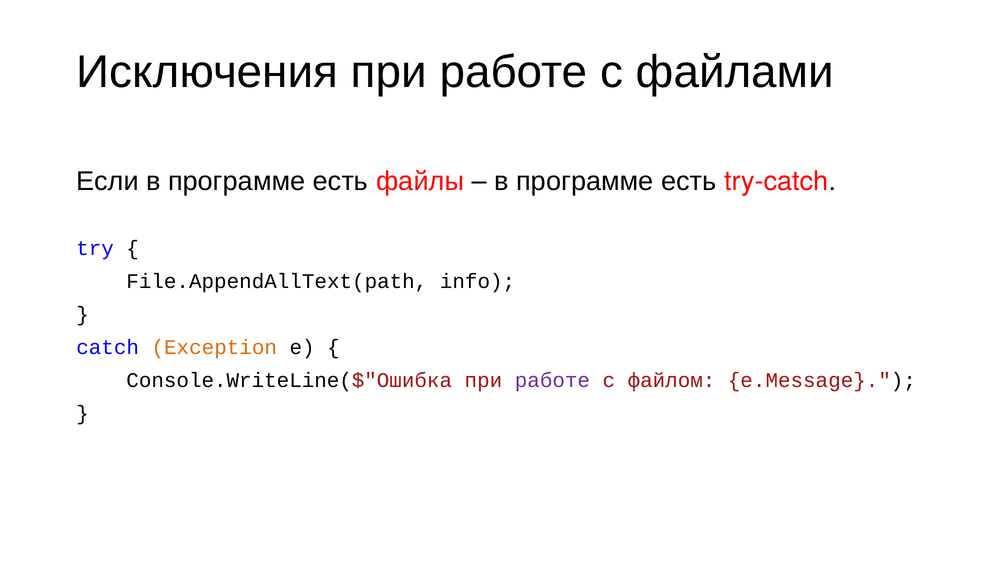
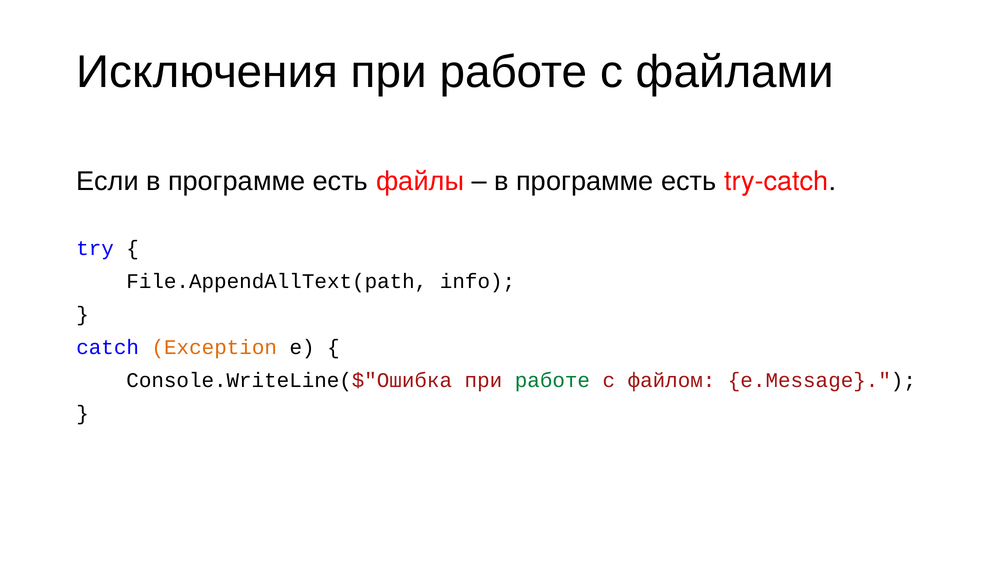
работе at (552, 380) colour: purple -> green
